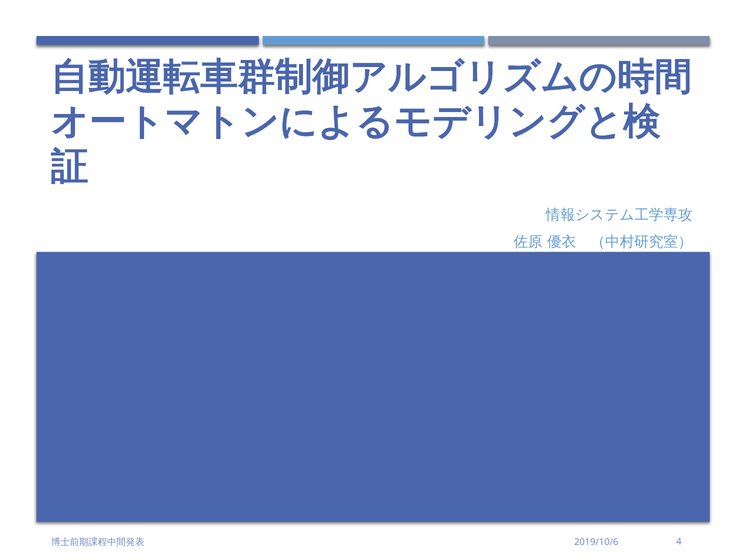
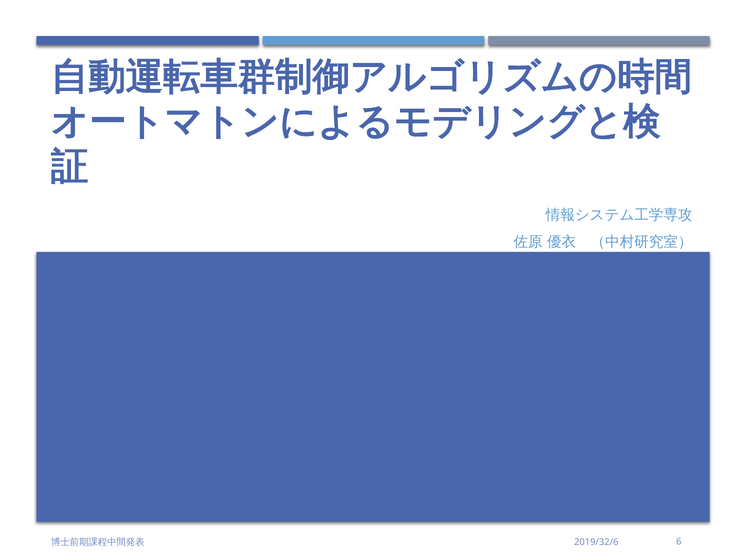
4: 4 -> 6
2019/10/6: 2019/10/6 -> 2019/32/6
